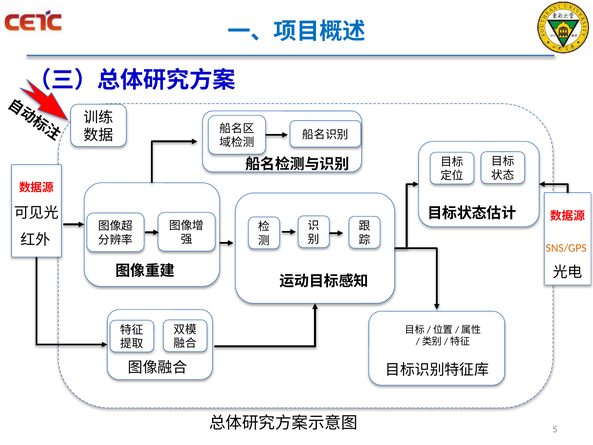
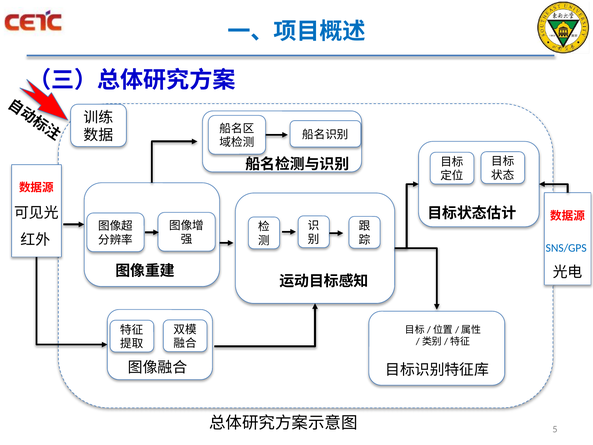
SNS/GPS colour: orange -> blue
